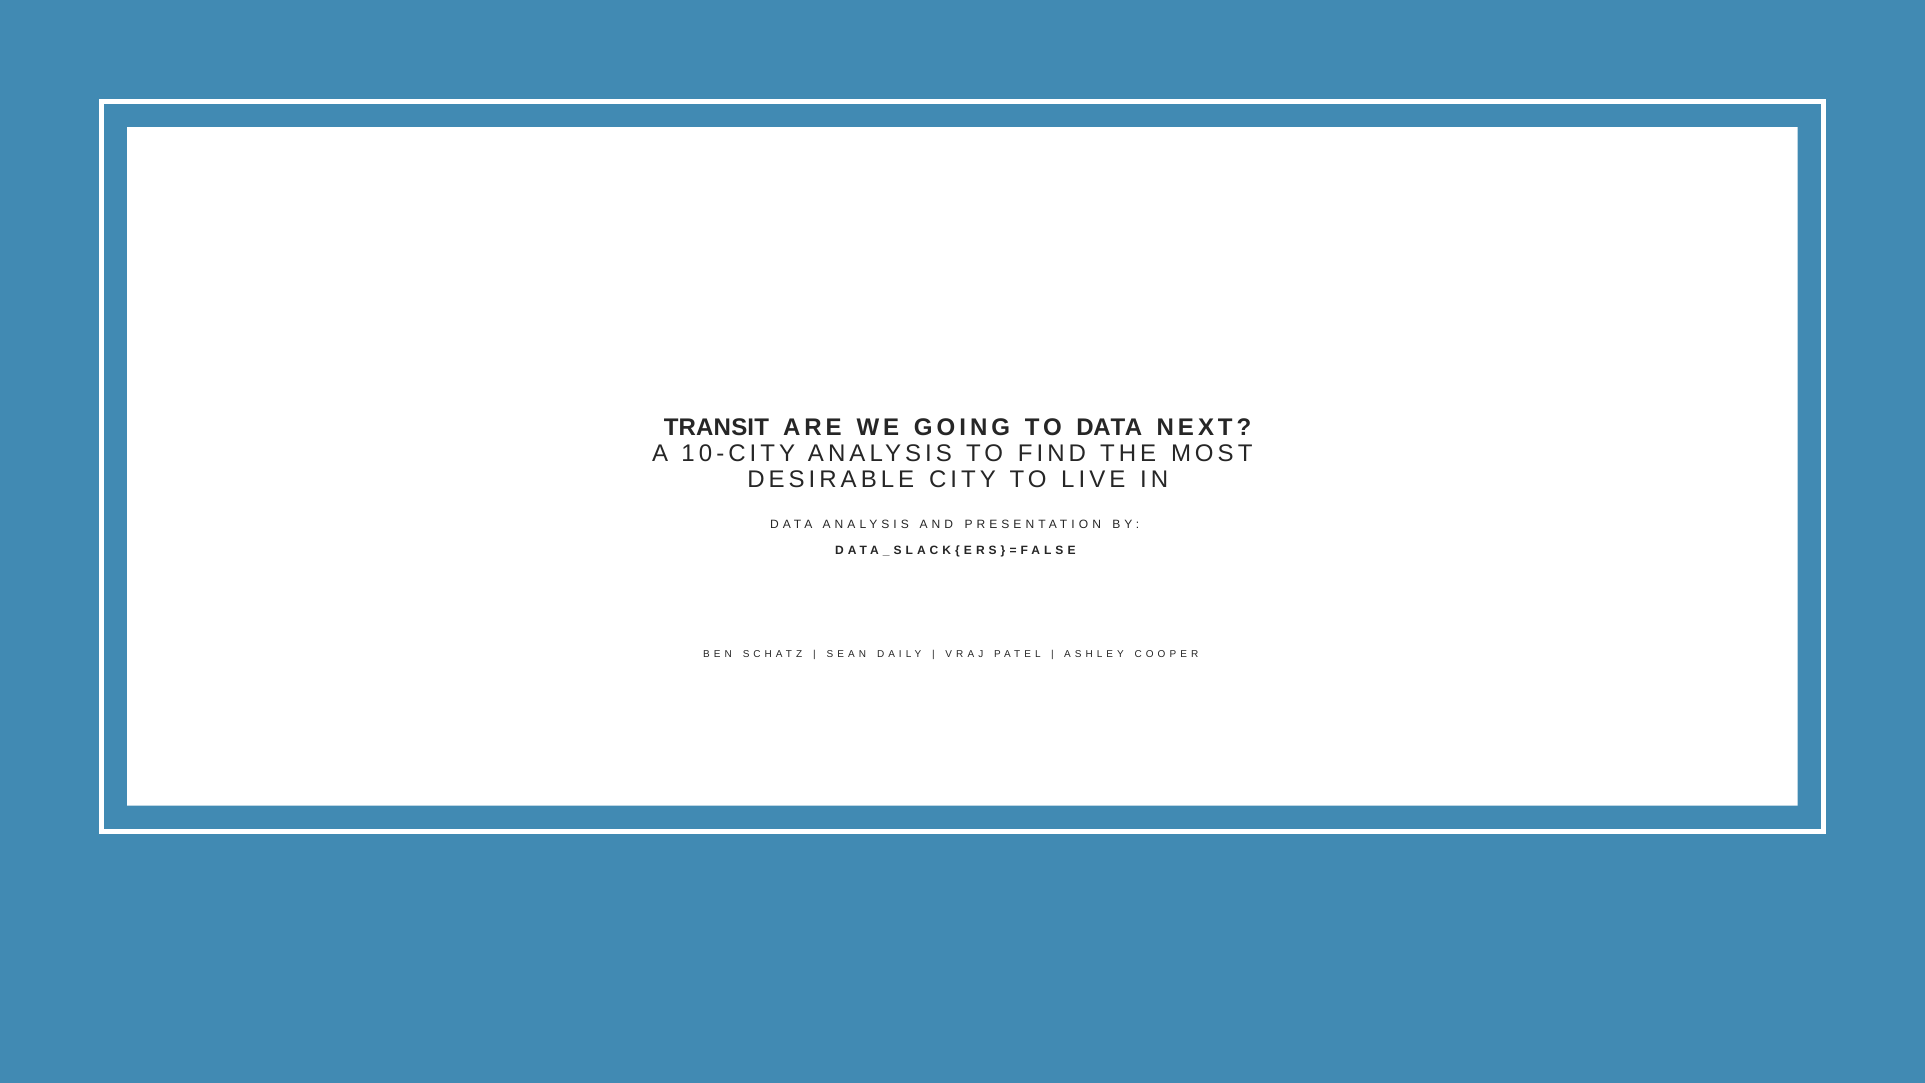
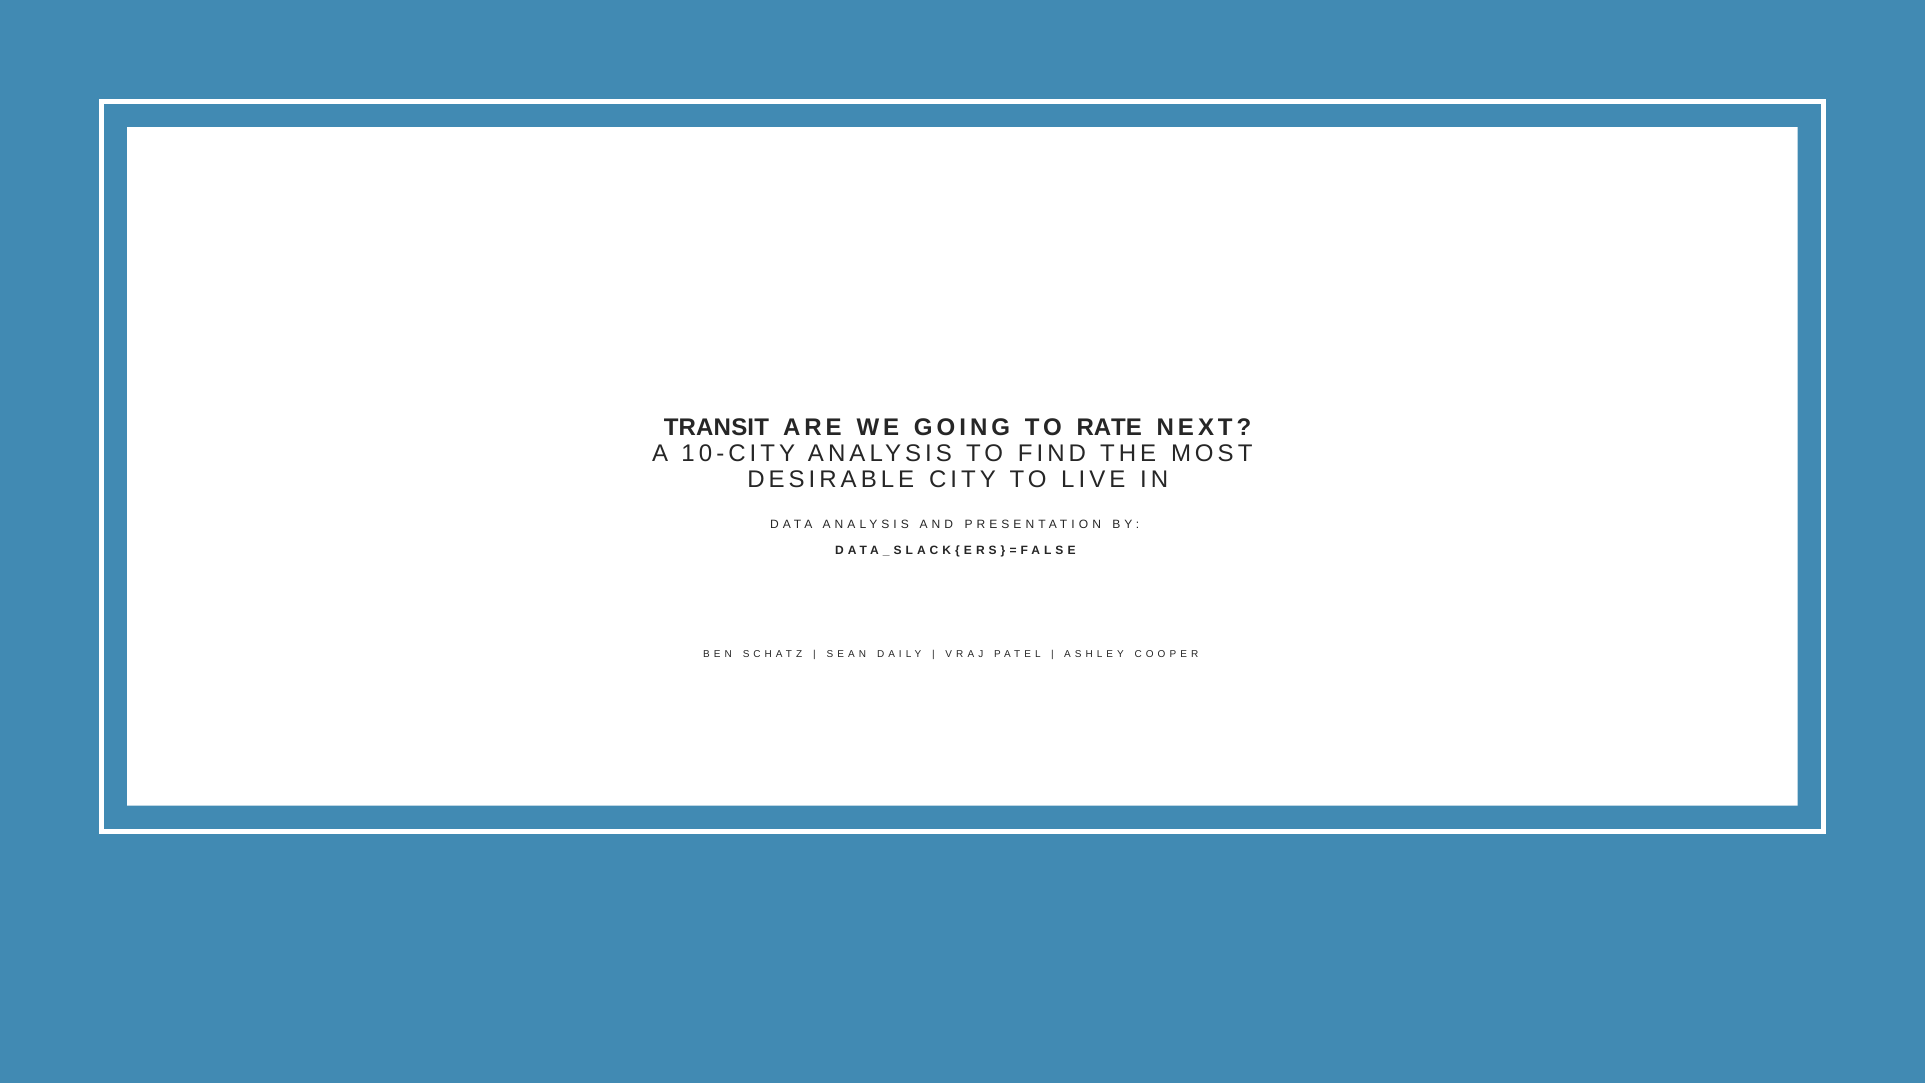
DATA: DATA -> RATE
